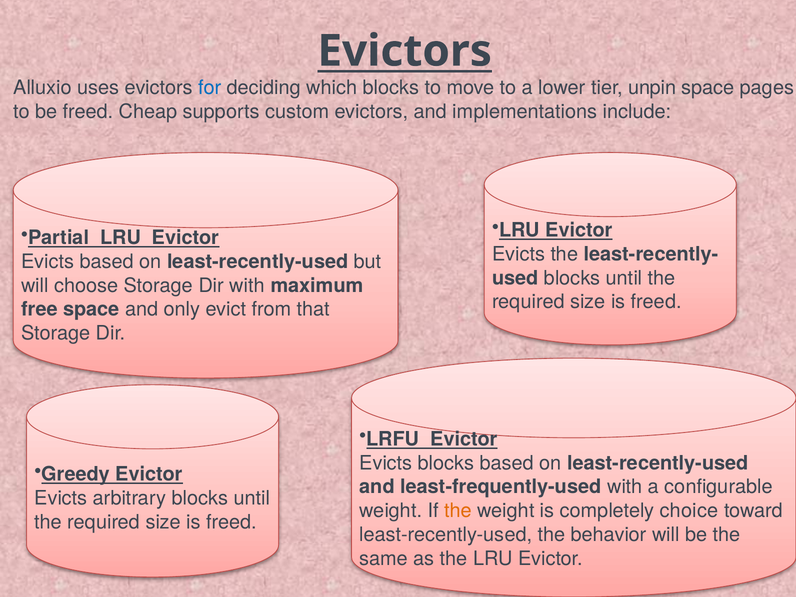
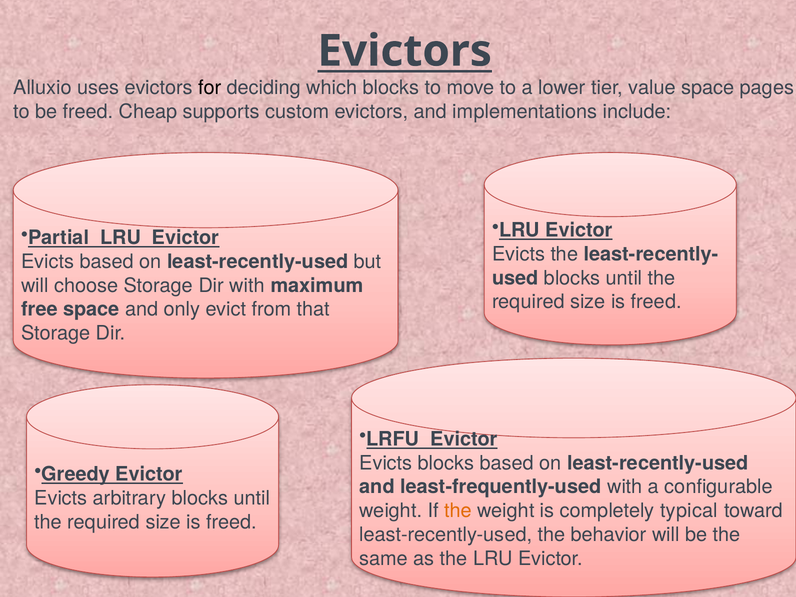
for colour: blue -> black
unpin: unpin -> value
choice: choice -> typical
